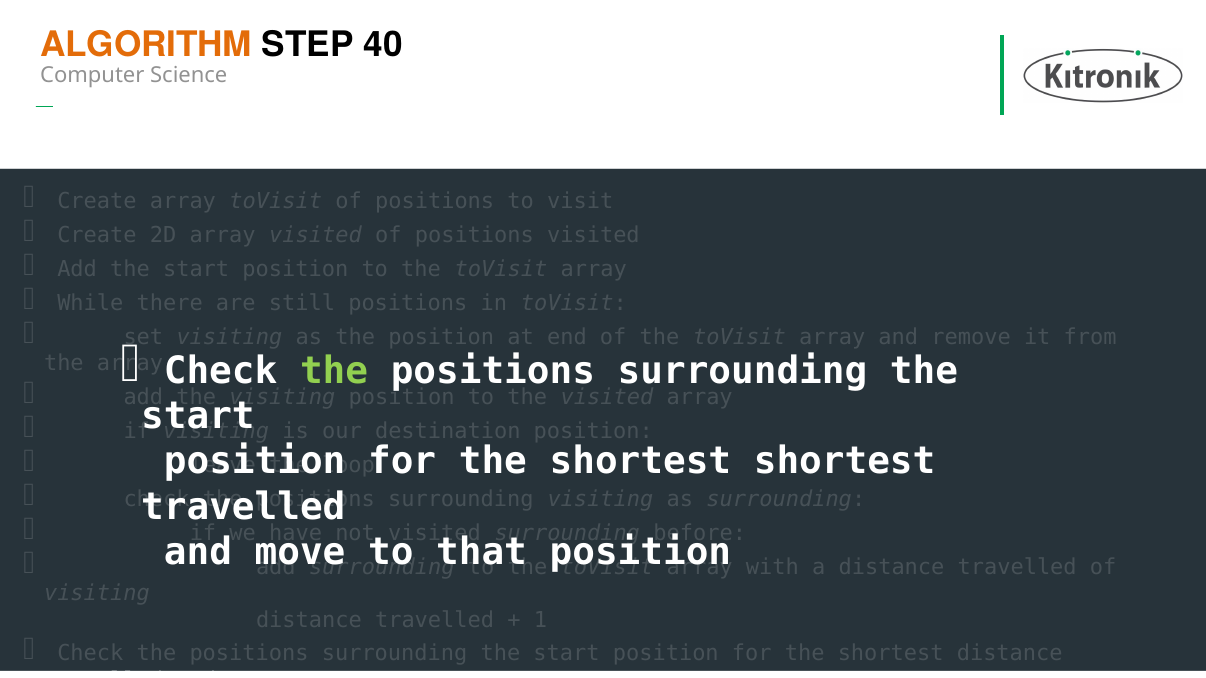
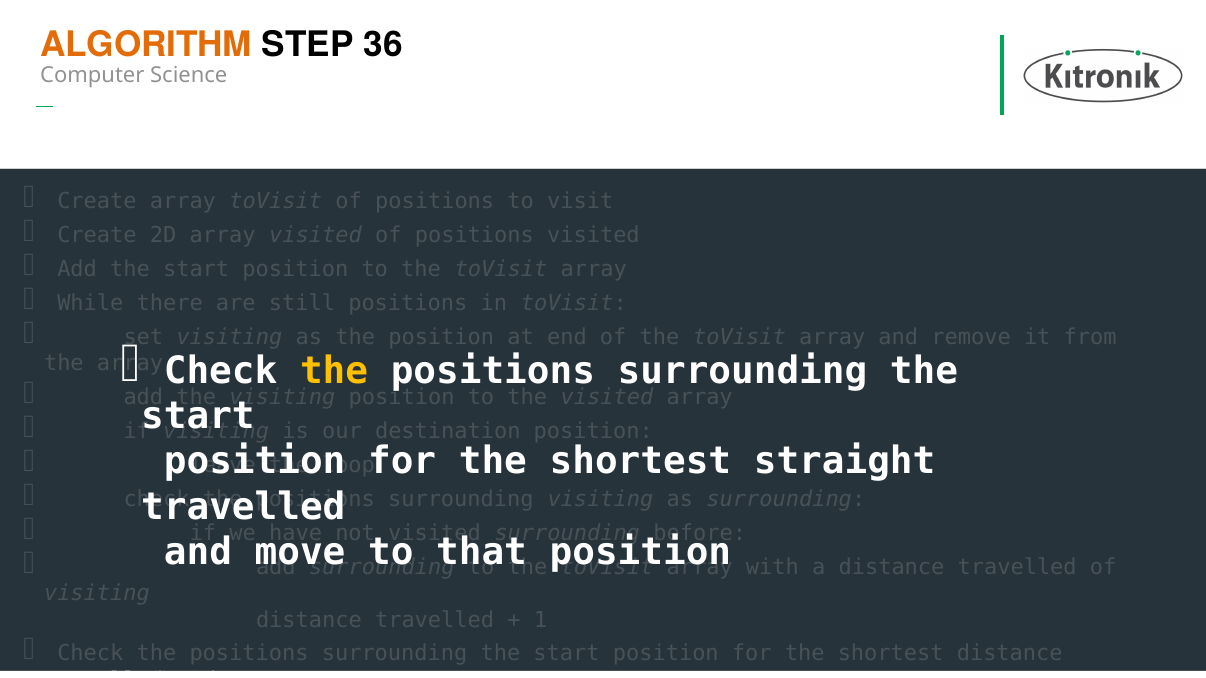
40: 40 -> 36
the at (334, 371) colour: light green -> yellow
shortest shortest: shortest -> straight
